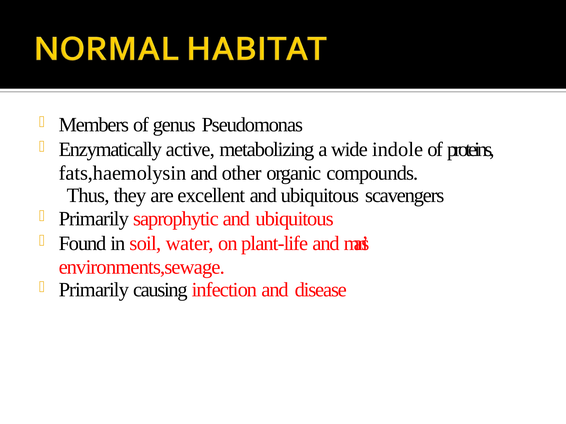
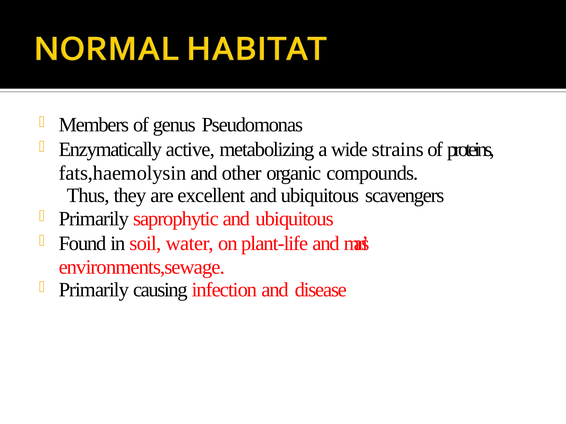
indole: indole -> strains
